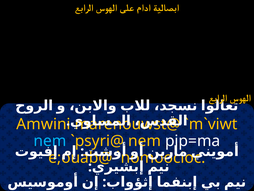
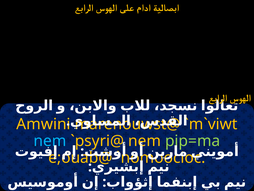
pip=ma colour: white -> light green
